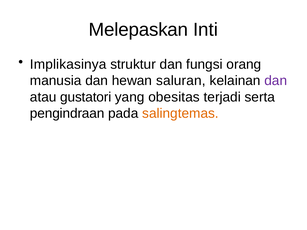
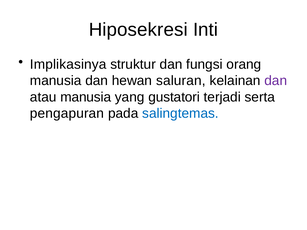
Melepaskan: Melepaskan -> Hiposekresi
atau gustatori: gustatori -> manusia
obesitas: obesitas -> gustatori
pengindraan: pengindraan -> pengapuran
salingtemas colour: orange -> blue
